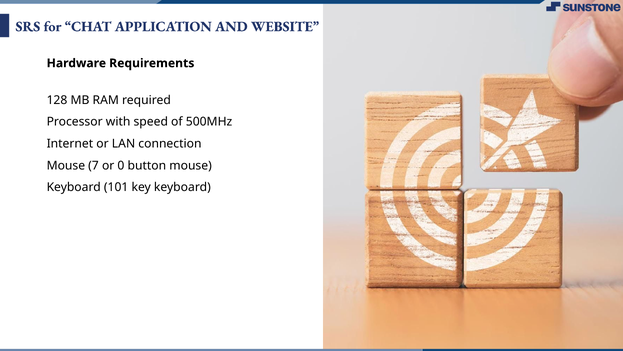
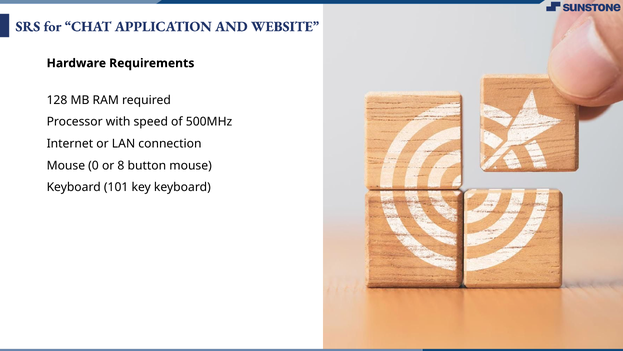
7: 7 -> 0
0: 0 -> 8
